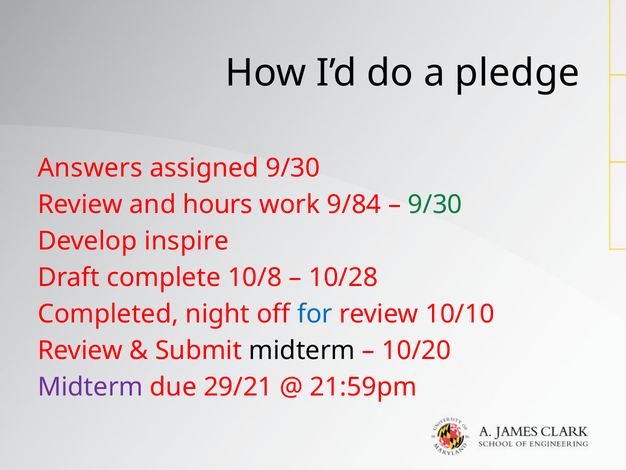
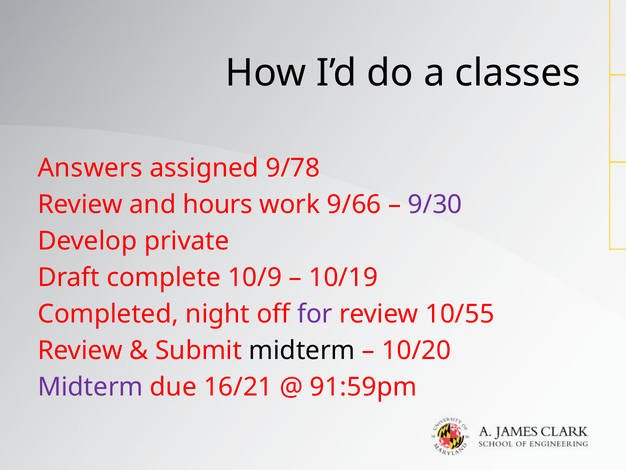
pledge: pledge -> classes
assigned 9/30: 9/30 -> 9/78
9/84: 9/84 -> 9/66
9/30 at (435, 204) colour: green -> purple
inspire: inspire -> private
10/8: 10/8 -> 10/9
10/28: 10/28 -> 10/19
for colour: blue -> purple
10/10: 10/10 -> 10/55
29/21: 29/21 -> 16/21
21:59pm: 21:59pm -> 91:59pm
